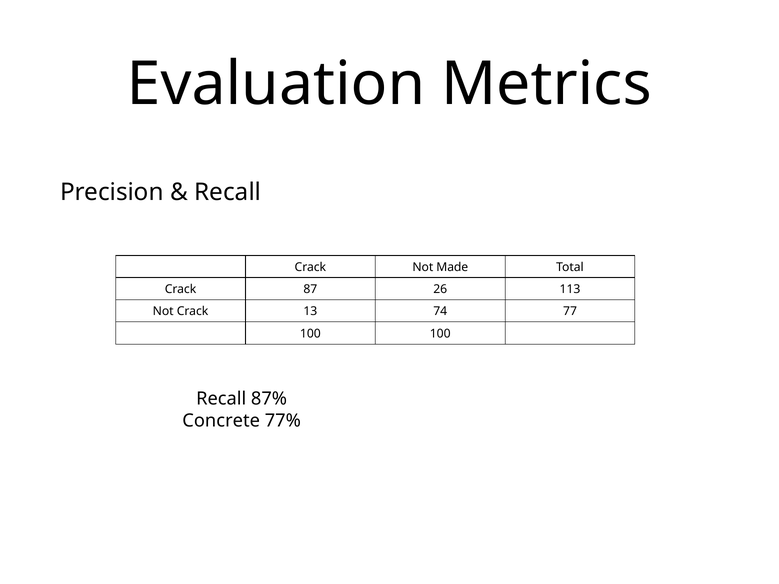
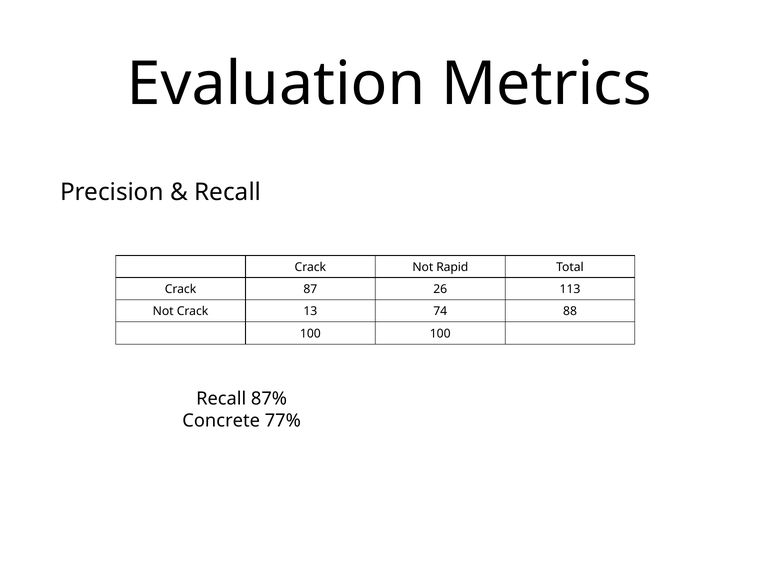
Made: Made -> Rapid
77: 77 -> 88
